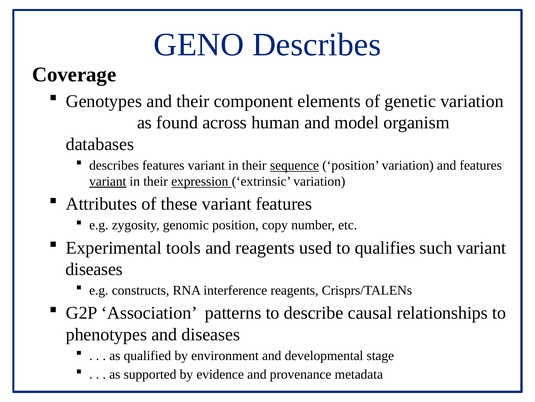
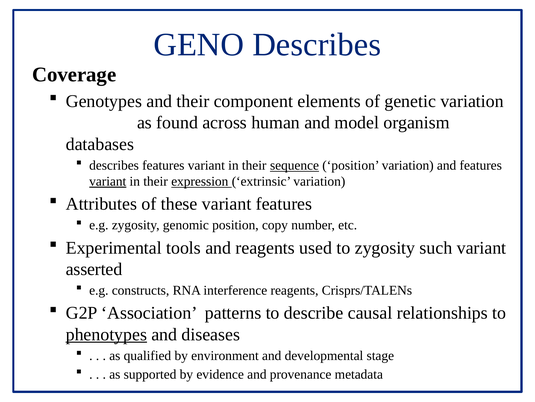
to qualifies: qualifies -> zygosity
diseases at (94, 269): diseases -> asserted
phenotypes underline: none -> present
